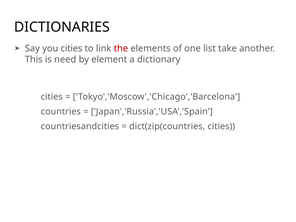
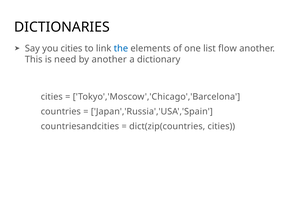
the colour: red -> blue
take: take -> flow
by element: element -> another
